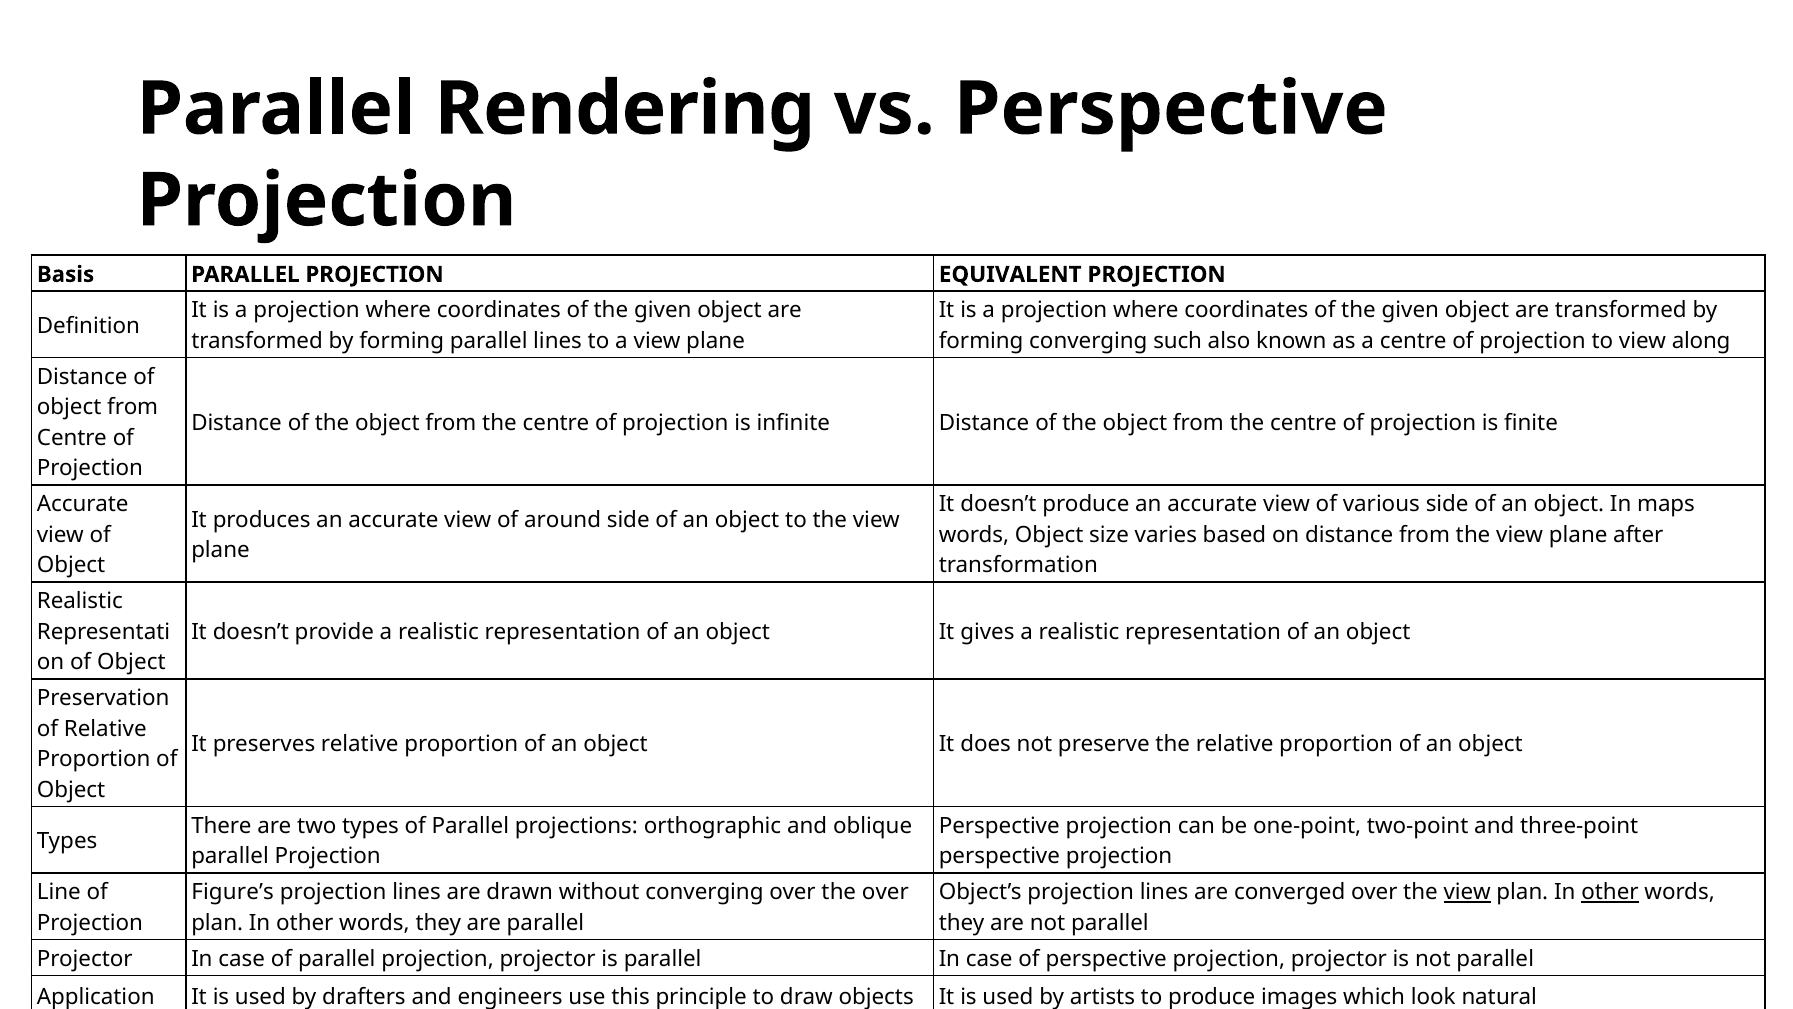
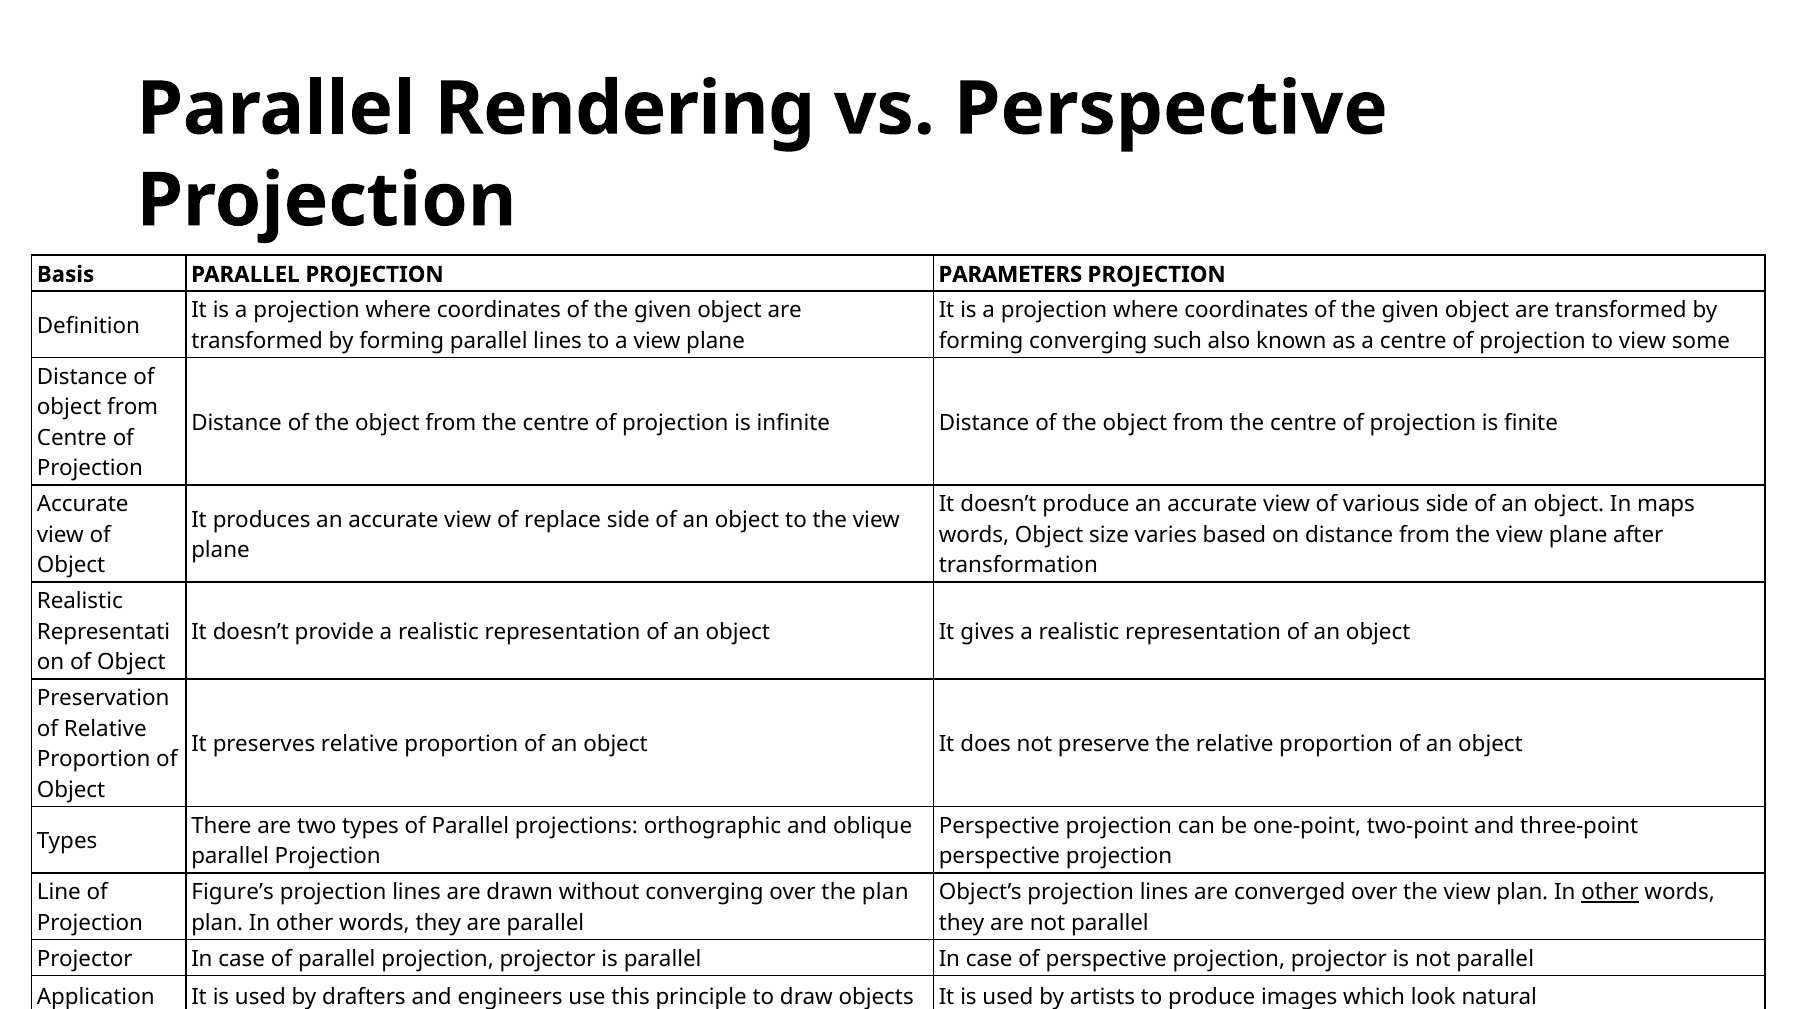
EQUIVALENT: EQUIVALENT -> PARAMETERS
along: along -> some
around: around -> replace
the over: over -> plan
view at (1467, 892) underline: present -> none
